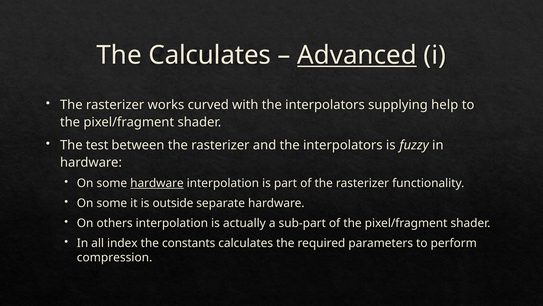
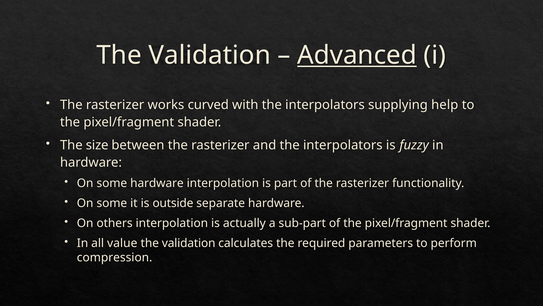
Calculates at (210, 55): Calculates -> Validation
test: test -> size
hardware at (157, 183) underline: present -> none
index: index -> value
constants at (189, 243): constants -> validation
